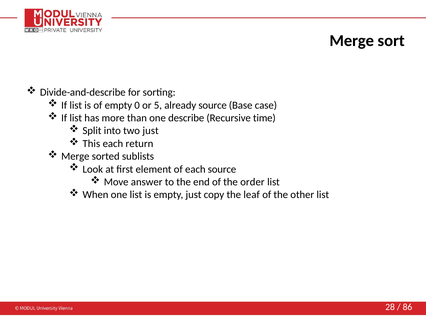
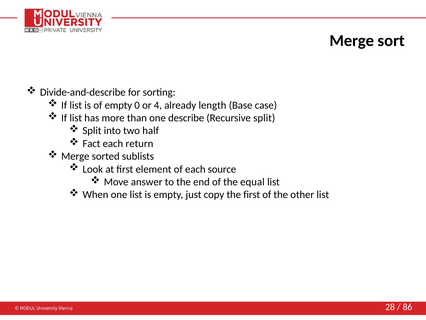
5: 5 -> 4
already source: source -> length
Recursive time: time -> split
two just: just -> half
This: This -> Fact
order: order -> equal
the leaf: leaf -> first
